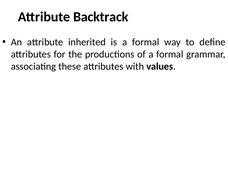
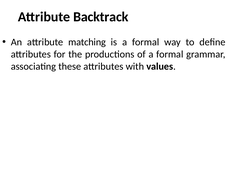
inherited: inherited -> matching
